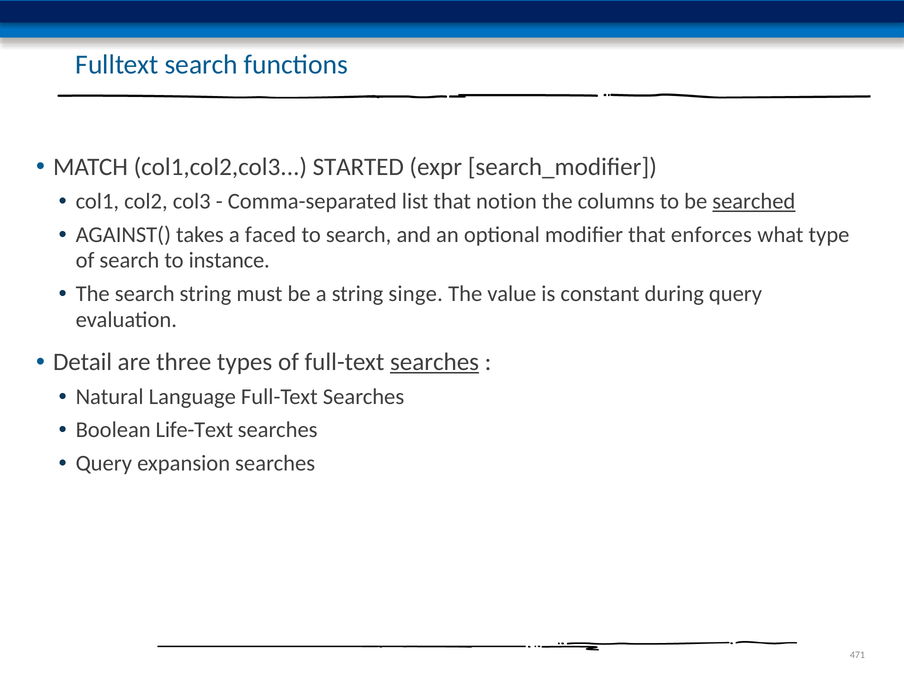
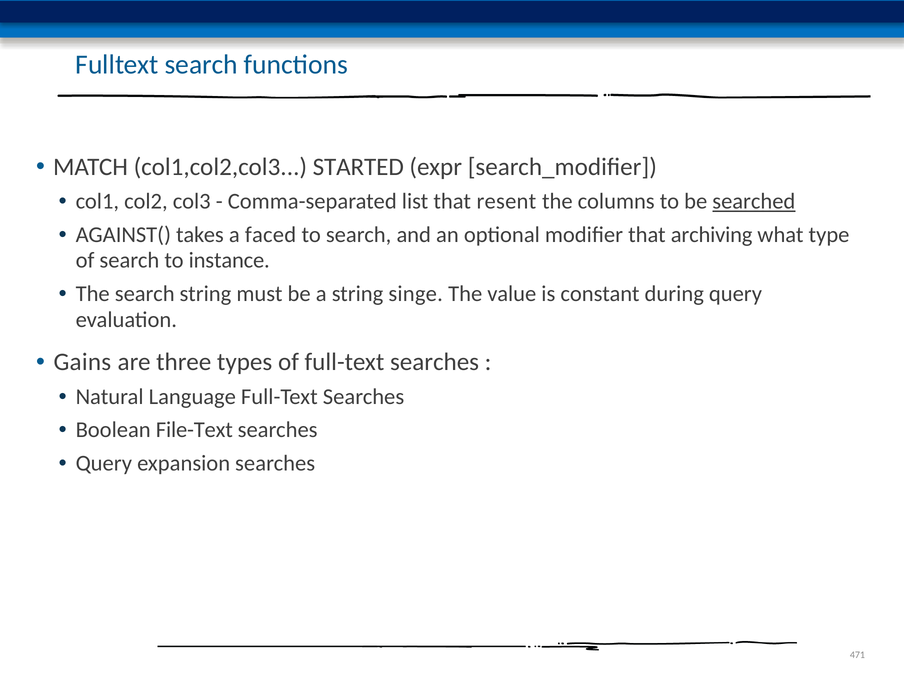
notion: notion -> resent
enforces: enforces -> archiving
Detail: Detail -> Gains
searches at (435, 362) underline: present -> none
Life-Text: Life-Text -> File-Text
